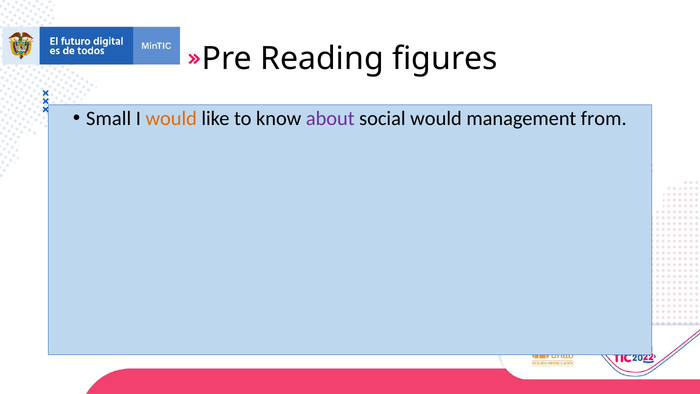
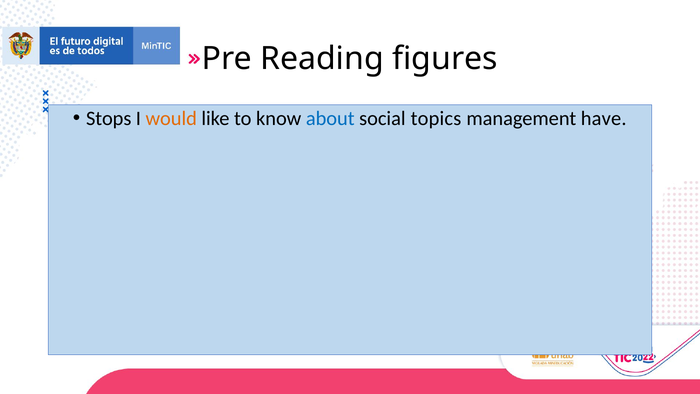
Small: Small -> Stops
about colour: purple -> blue
social would: would -> topics
from: from -> have
